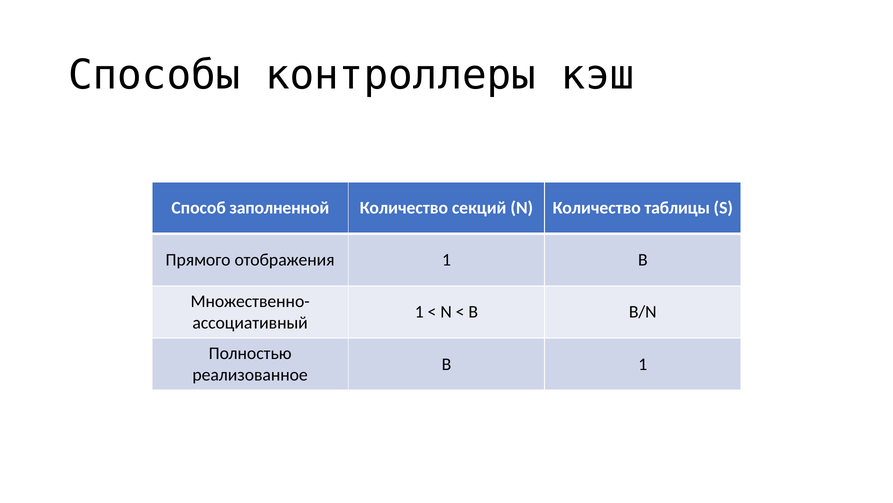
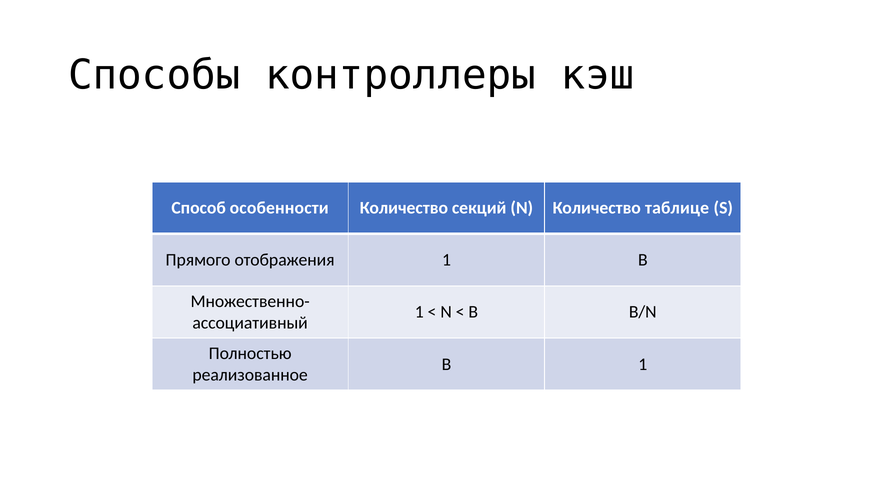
заполненной: заполненной -> особенности
таблицы: таблицы -> таблице
